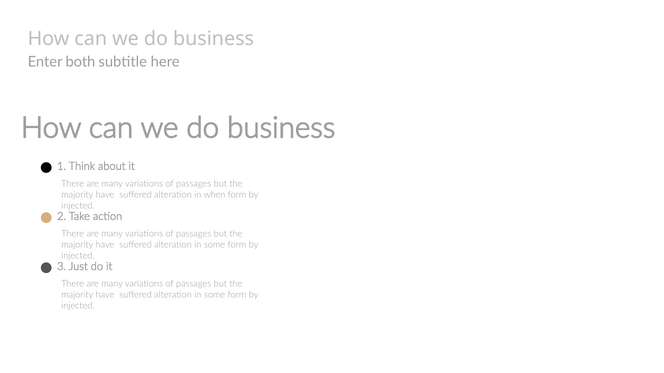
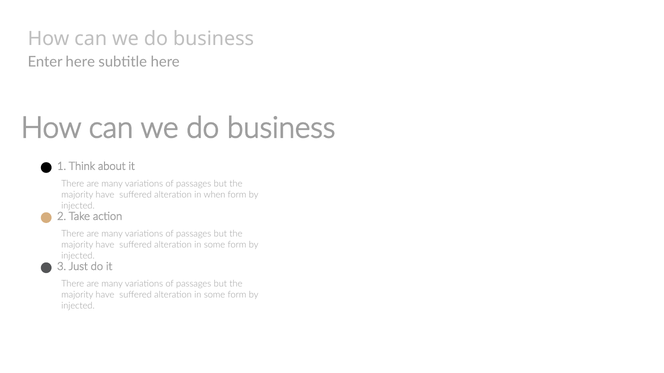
Enter both: both -> here
